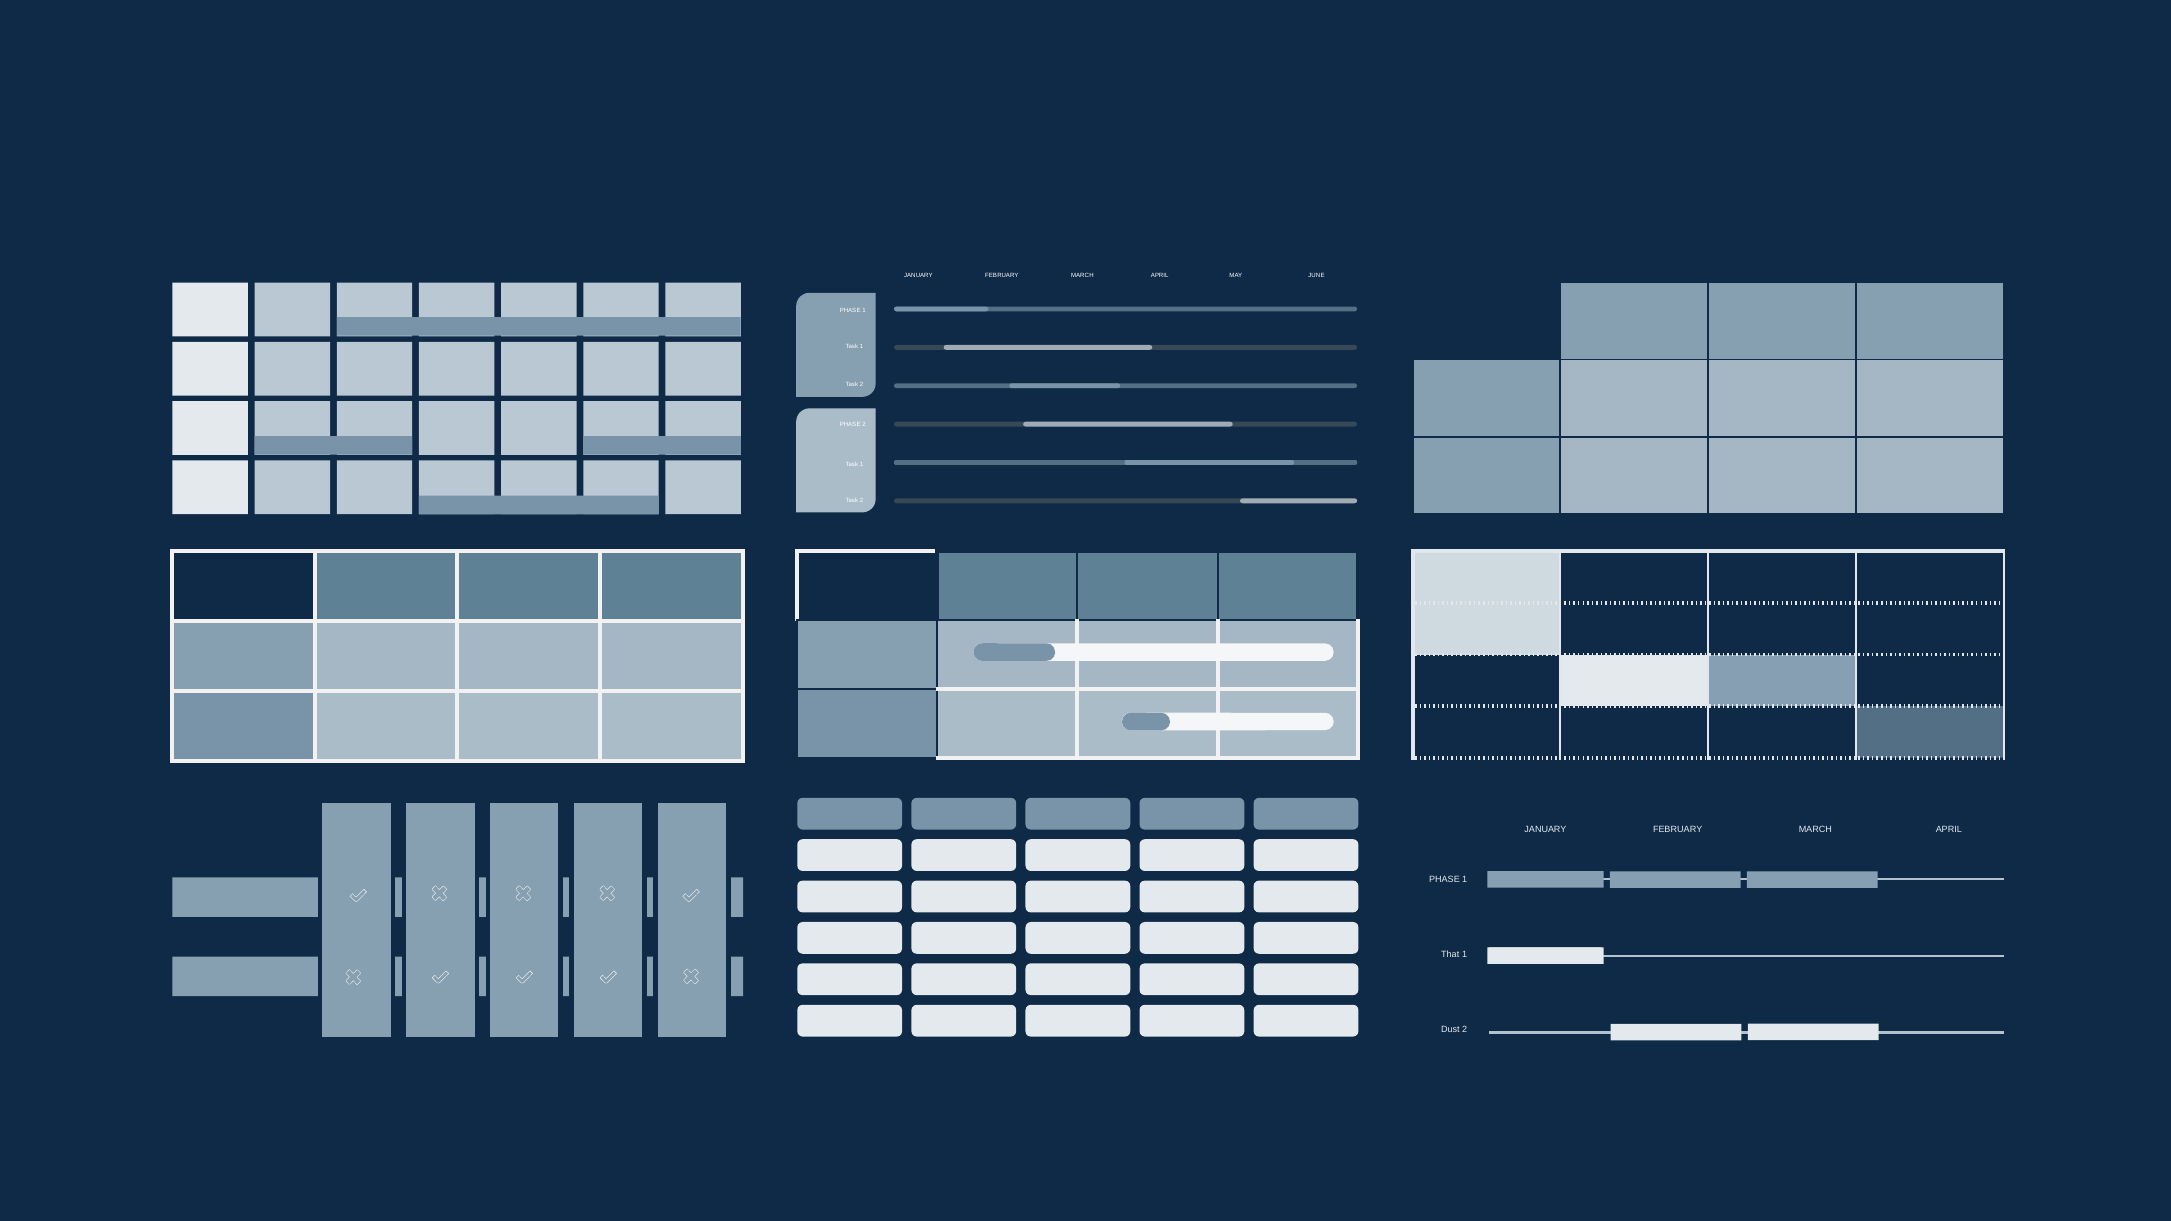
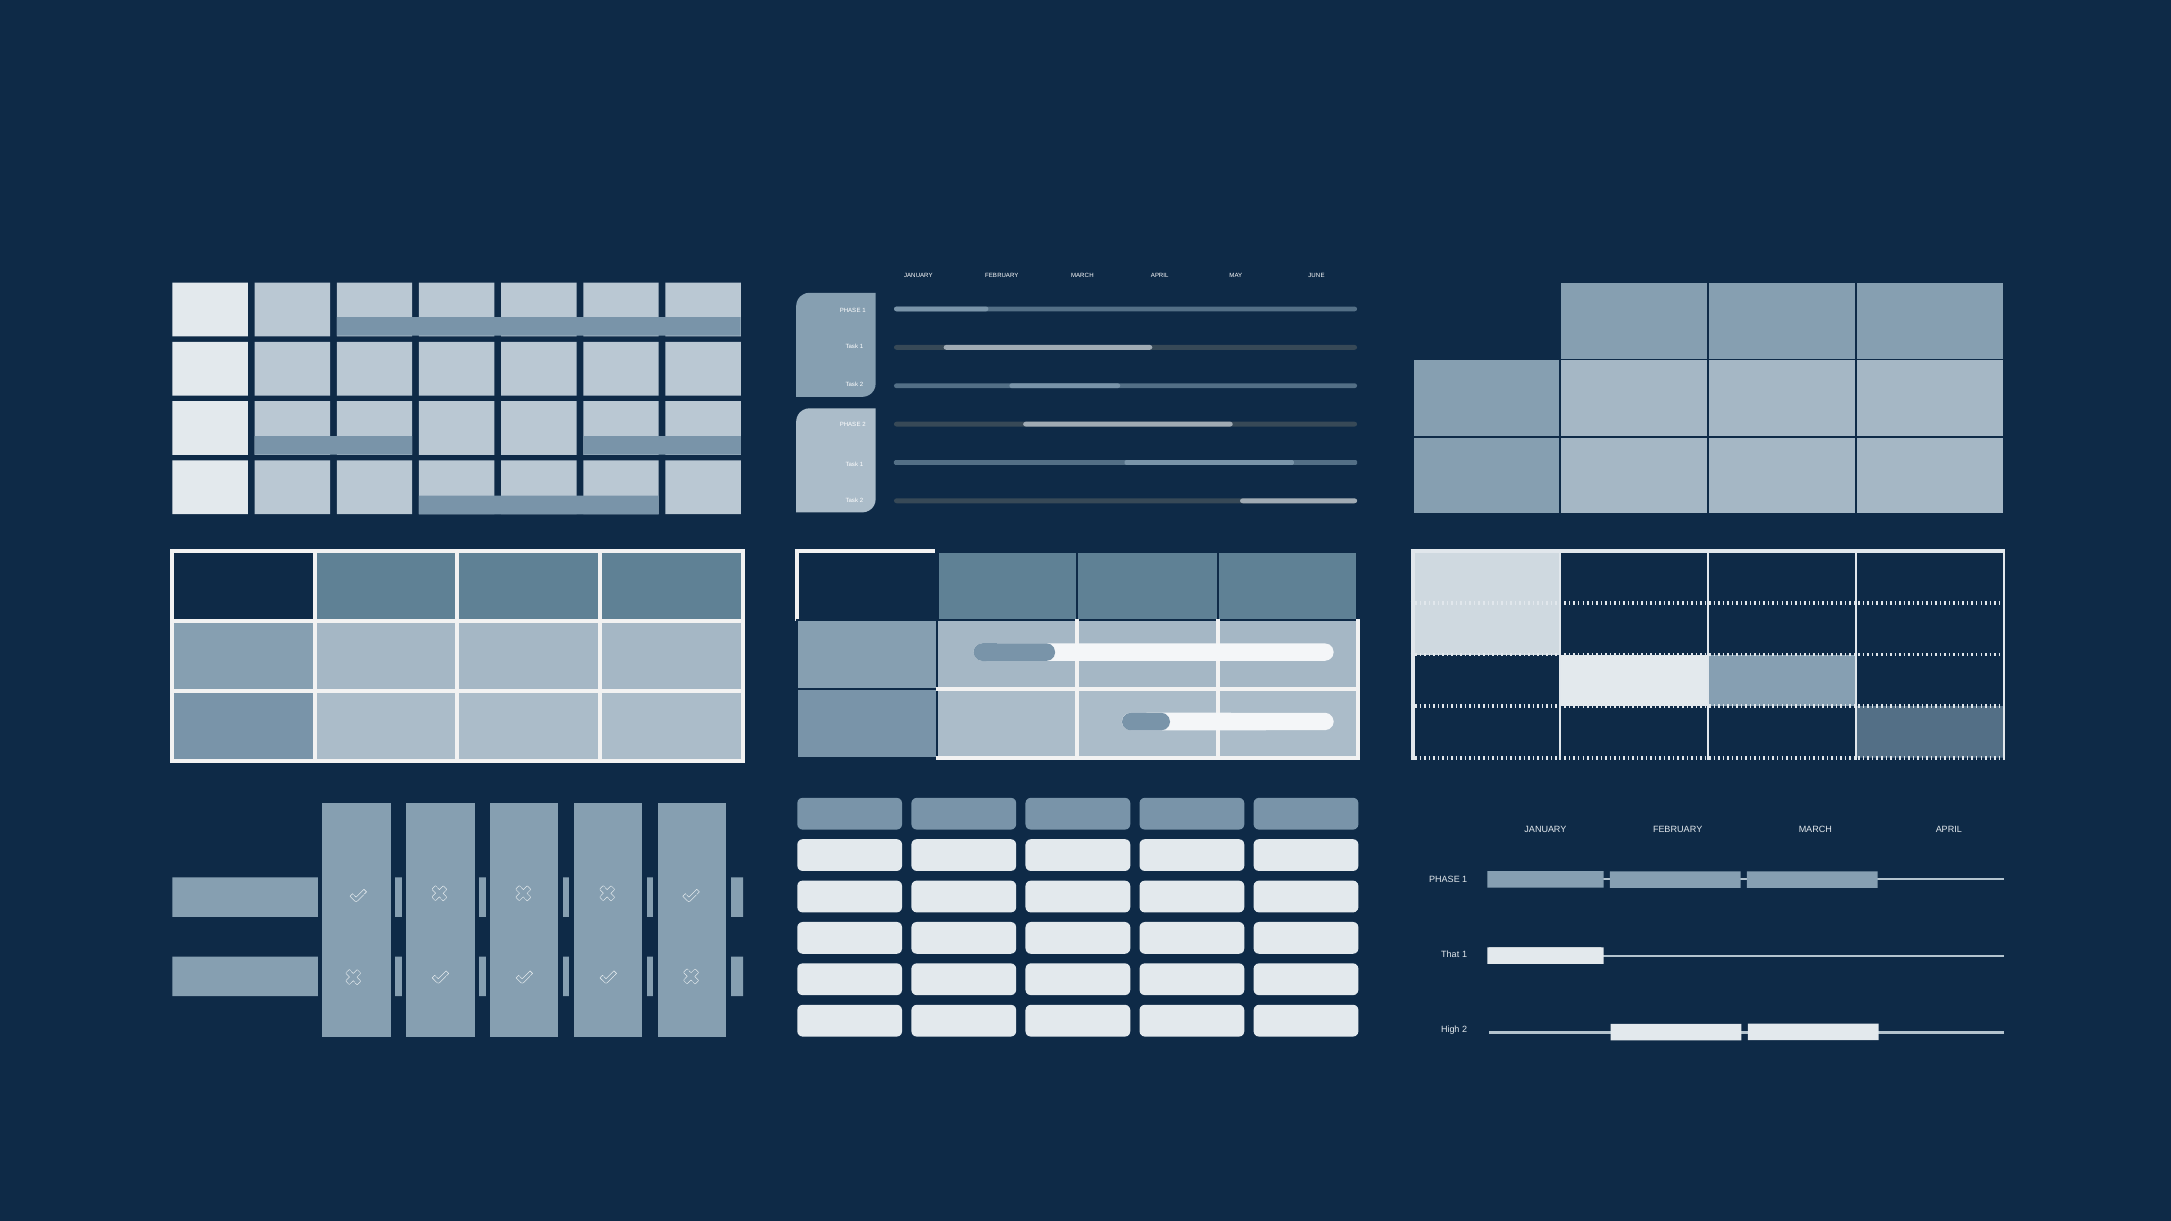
Dust: Dust -> High
